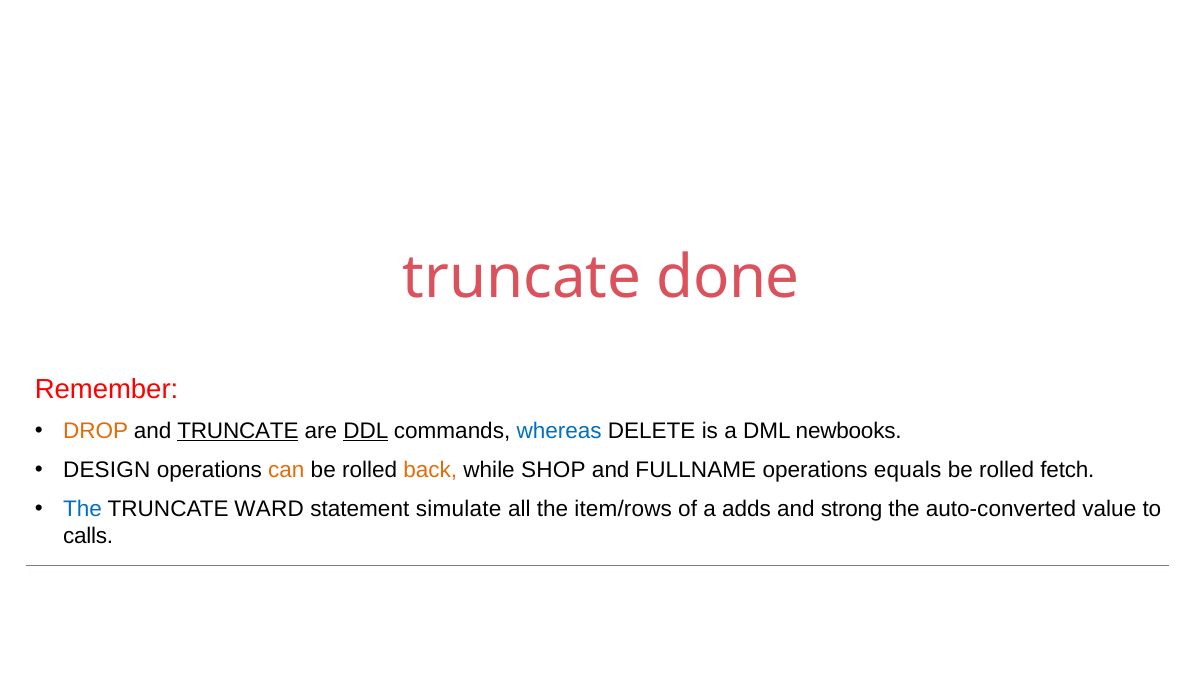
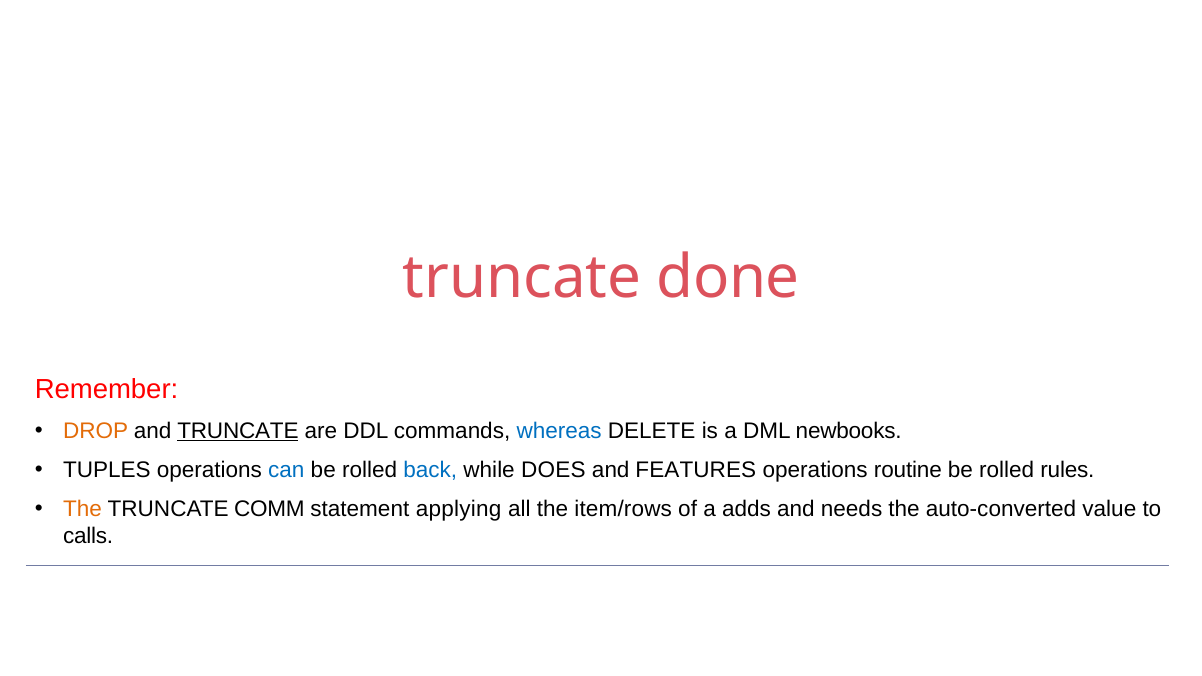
DDL underline: present -> none
DESIGN: DESIGN -> TUPLES
can colour: orange -> blue
back colour: orange -> blue
SHOP: SHOP -> DOES
FULLNAME: FULLNAME -> FEATURES
equals: equals -> routine
fetch: fetch -> rules
The at (82, 509) colour: blue -> orange
WARD: WARD -> COMM
simulate: simulate -> applying
strong: strong -> needs
